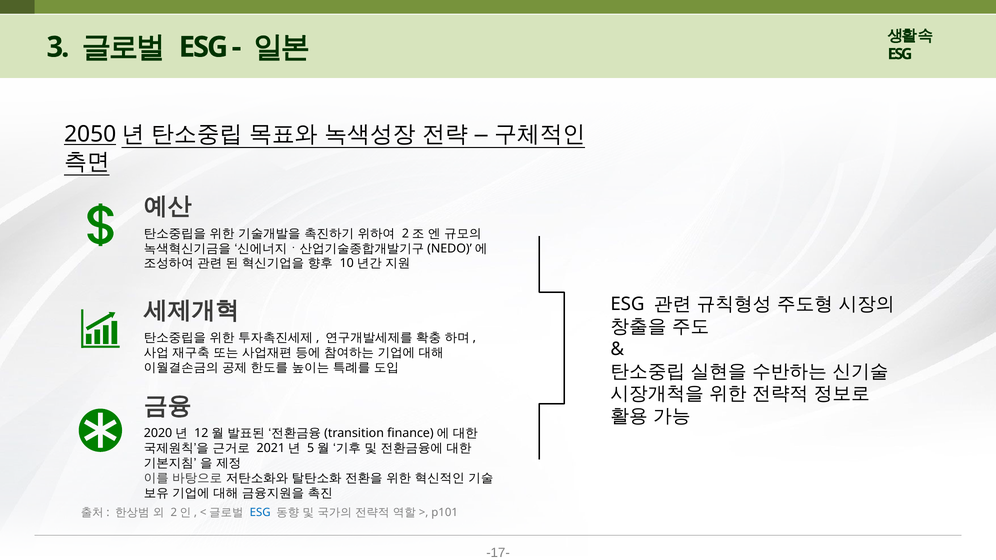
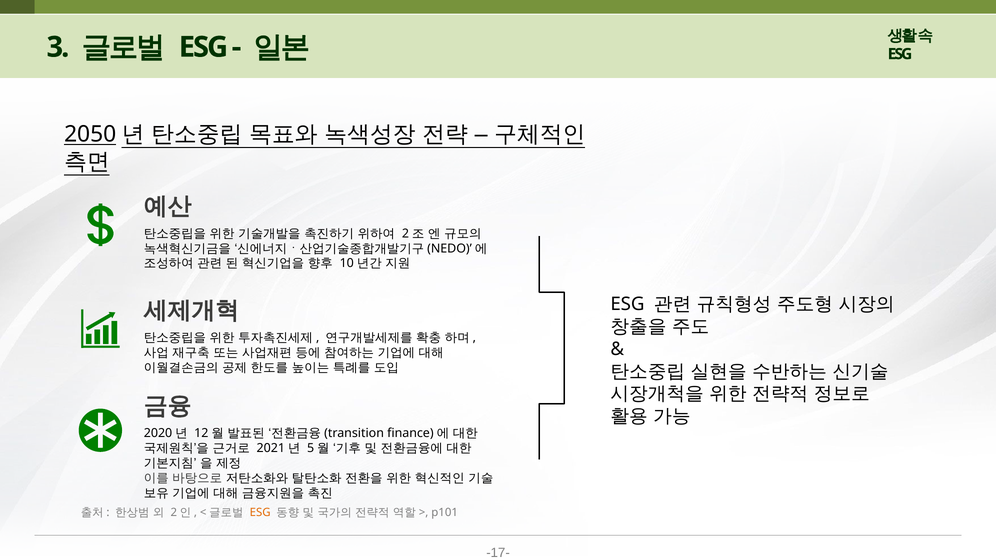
ESG at (260, 513) colour: blue -> orange
